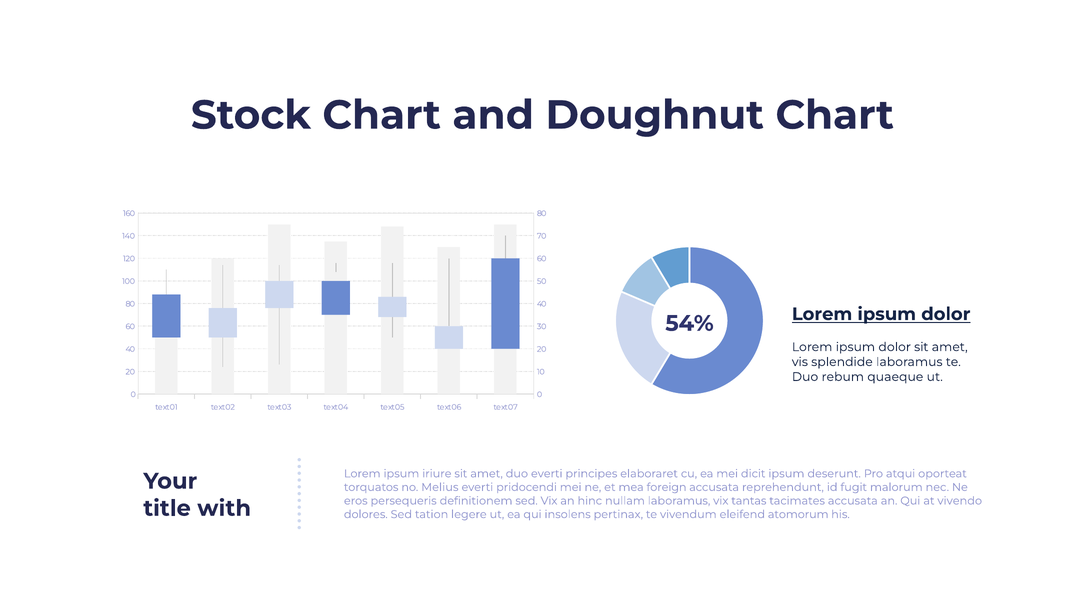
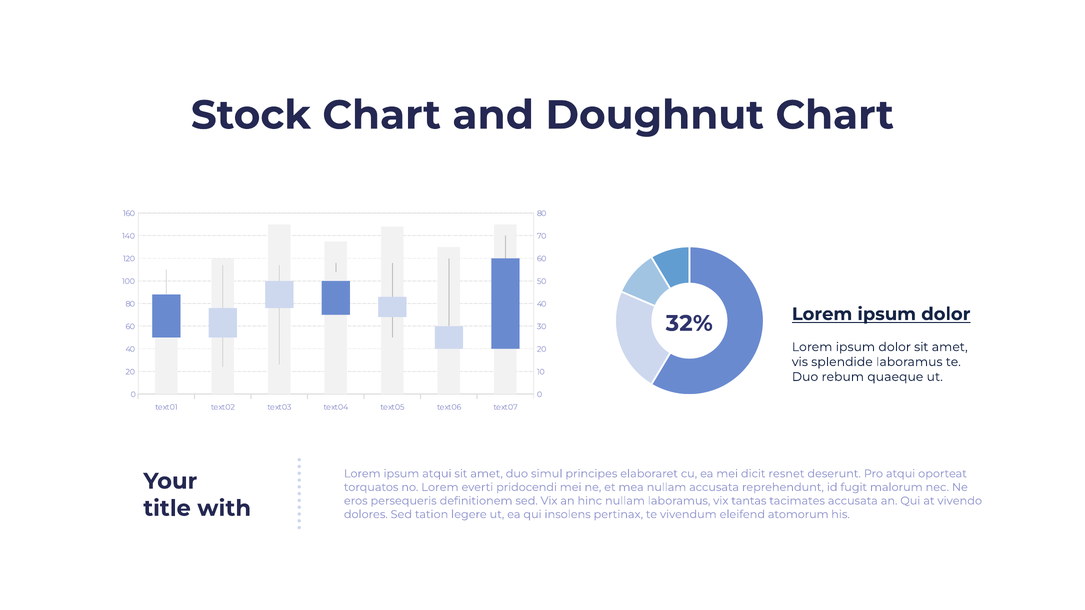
54%: 54% -> 32%
ipsum iriure: iriure -> atqui
duo everti: everti -> simul
dicit ipsum: ipsum -> resnet
no Melius: Melius -> Lorem
mea foreign: foreign -> nullam
